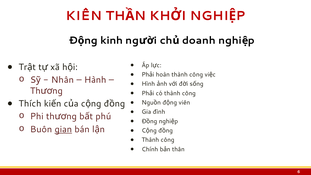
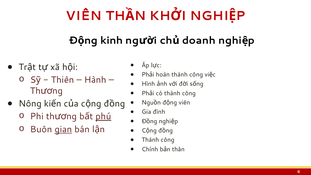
KIÊN at (84, 16): KIÊN -> VIÊN
Nhân: Nhân -> Thiên
Thích: Thích -> Nông
phú underline: none -> present
